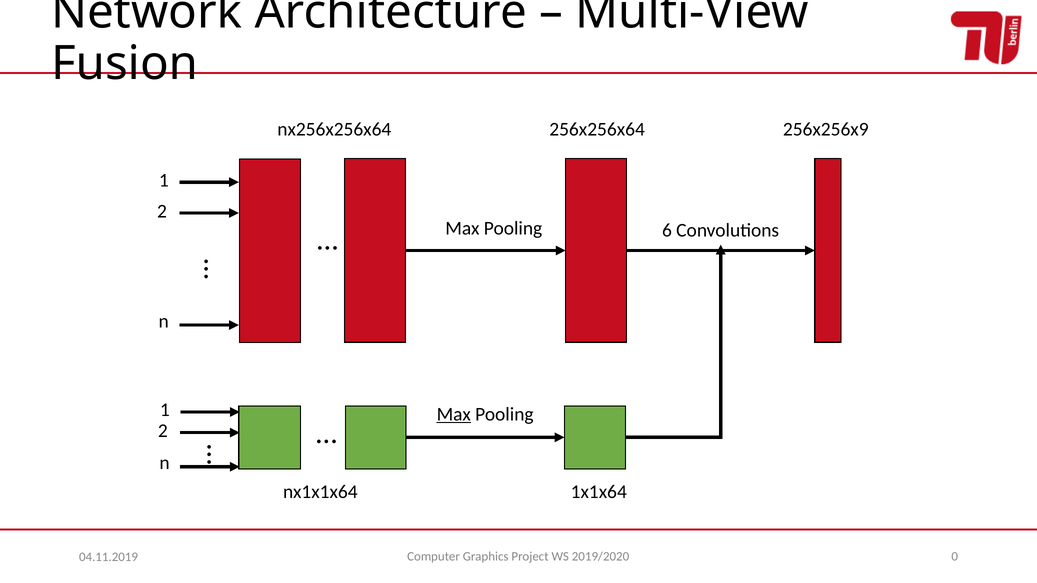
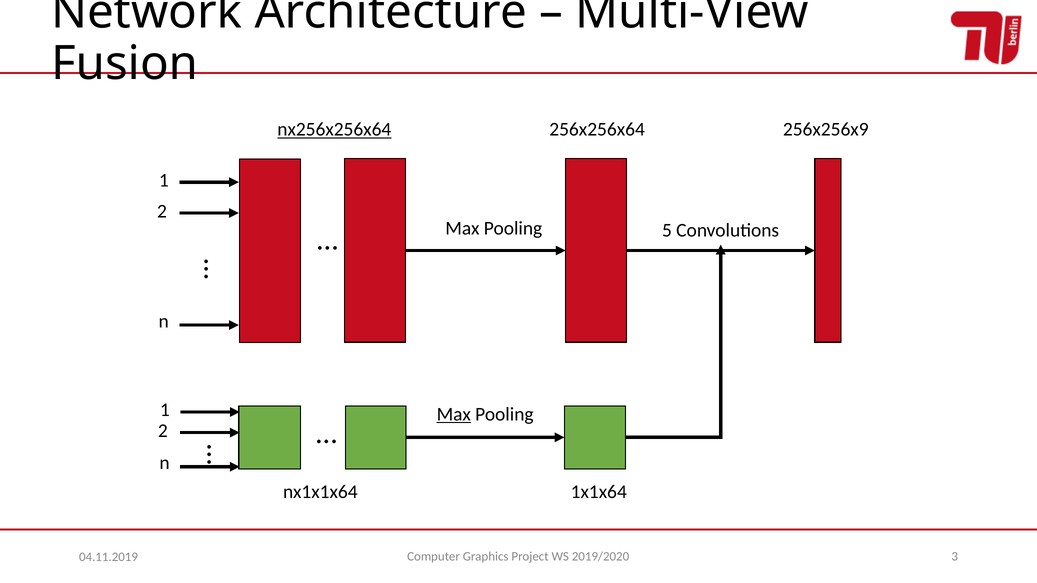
nx256x256x64 underline: none -> present
6: 6 -> 5
0: 0 -> 3
